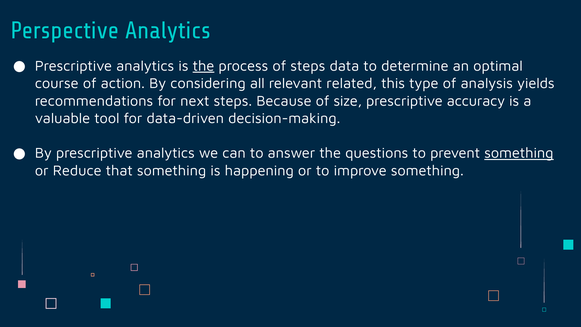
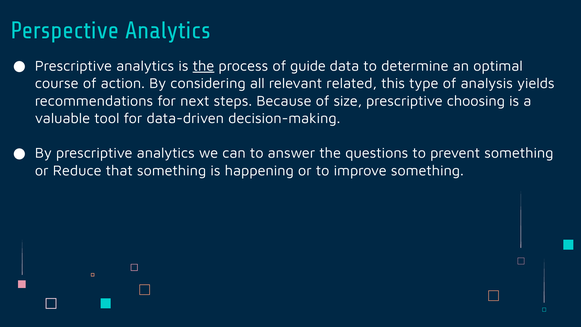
of steps: steps -> guide
accuracy: accuracy -> choosing
something at (519, 153) underline: present -> none
